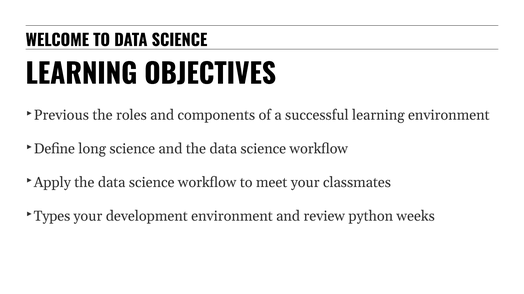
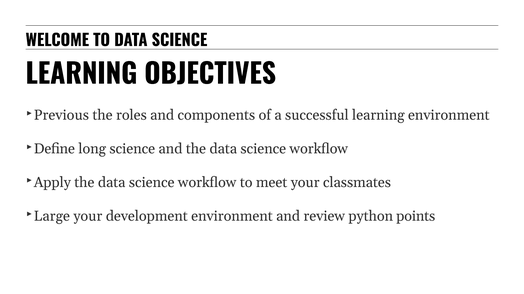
Types: Types -> Large
weeks: weeks -> points
